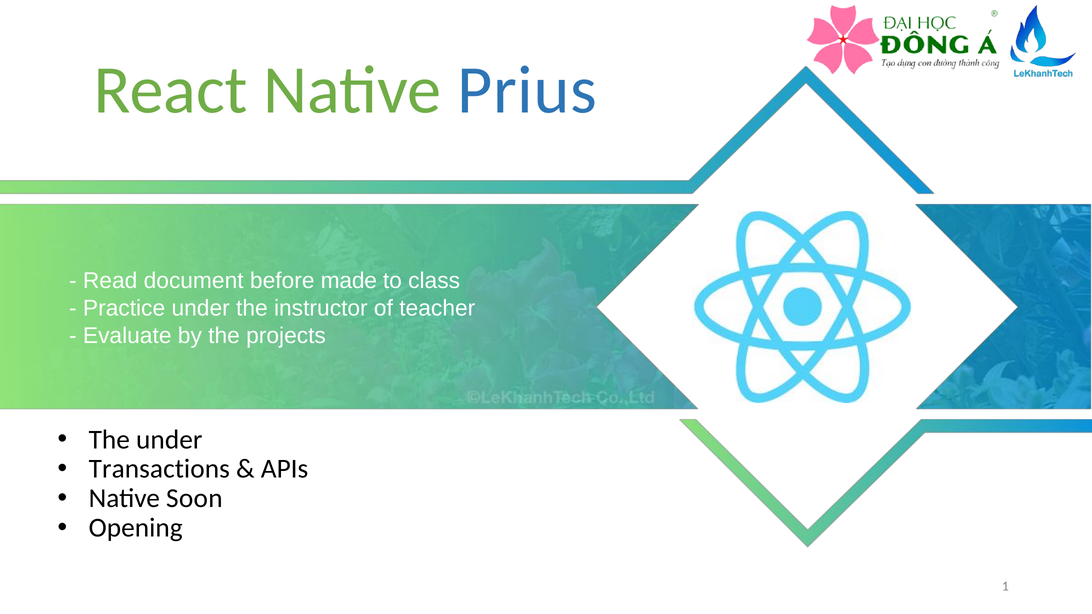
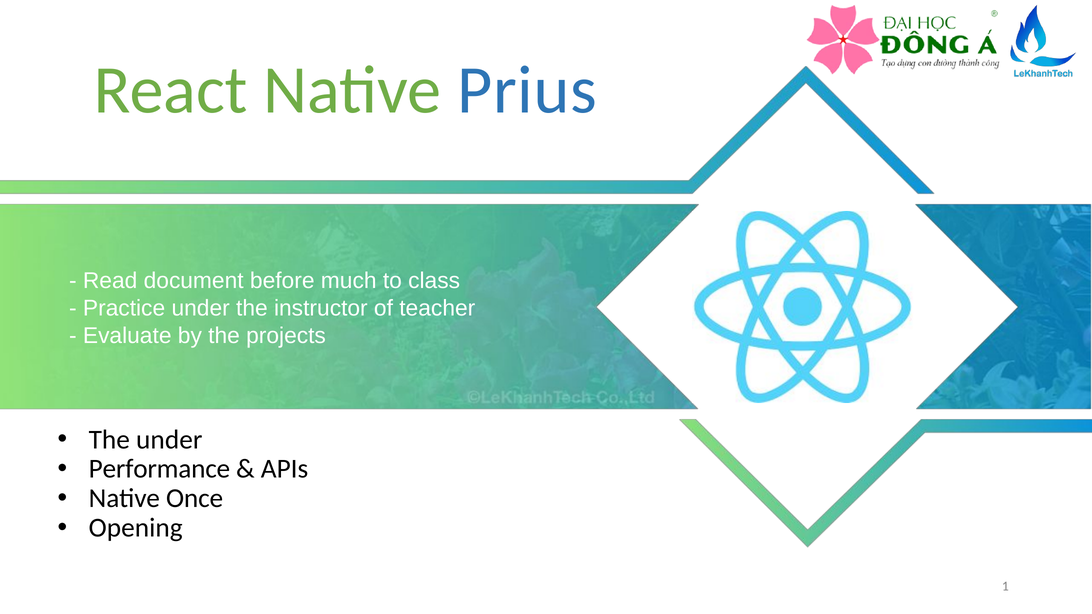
made: made -> much
Transactions: Transactions -> Performance
Soon: Soon -> Once
